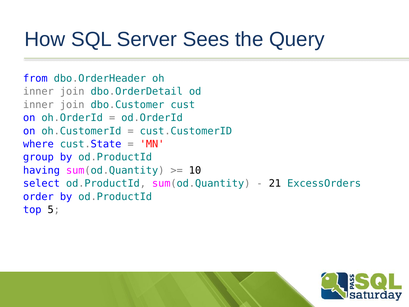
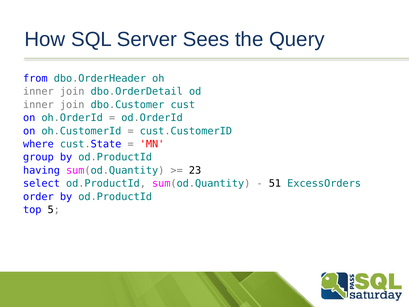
10: 10 -> 23
21: 21 -> 51
